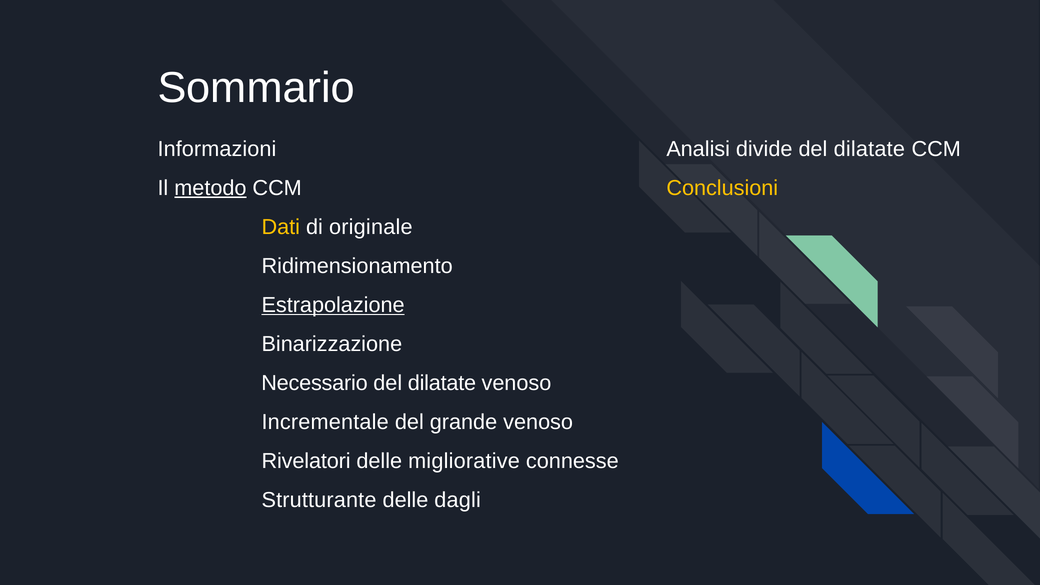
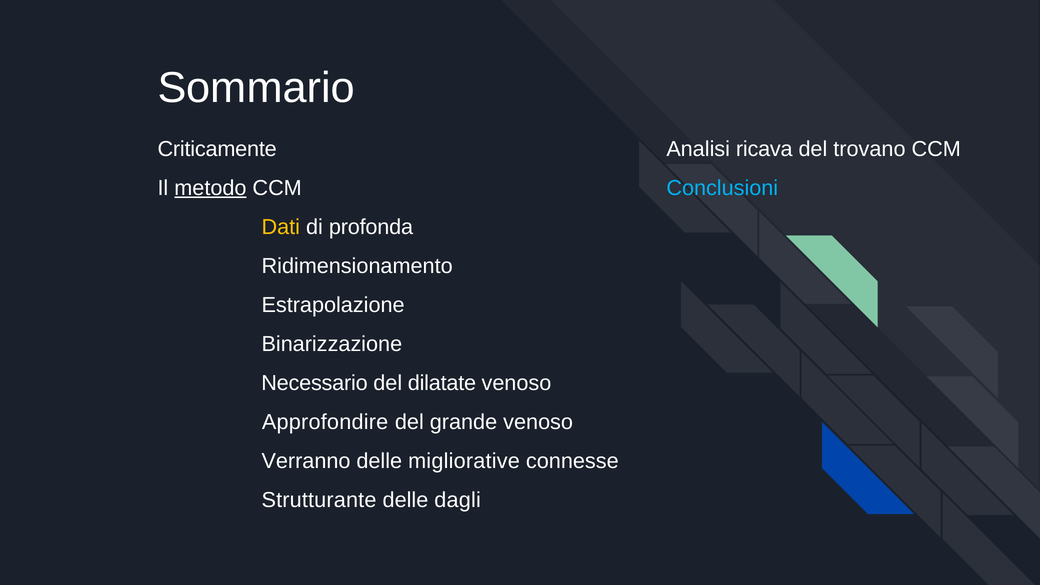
Informazioni: Informazioni -> Criticamente
divide: divide -> ricava
dilatate at (869, 149): dilatate -> trovano
Conclusioni colour: yellow -> light blue
originale: originale -> profonda
Estrapolazione underline: present -> none
Incrementale: Incrementale -> Approfondire
Rivelatori: Rivelatori -> Verranno
